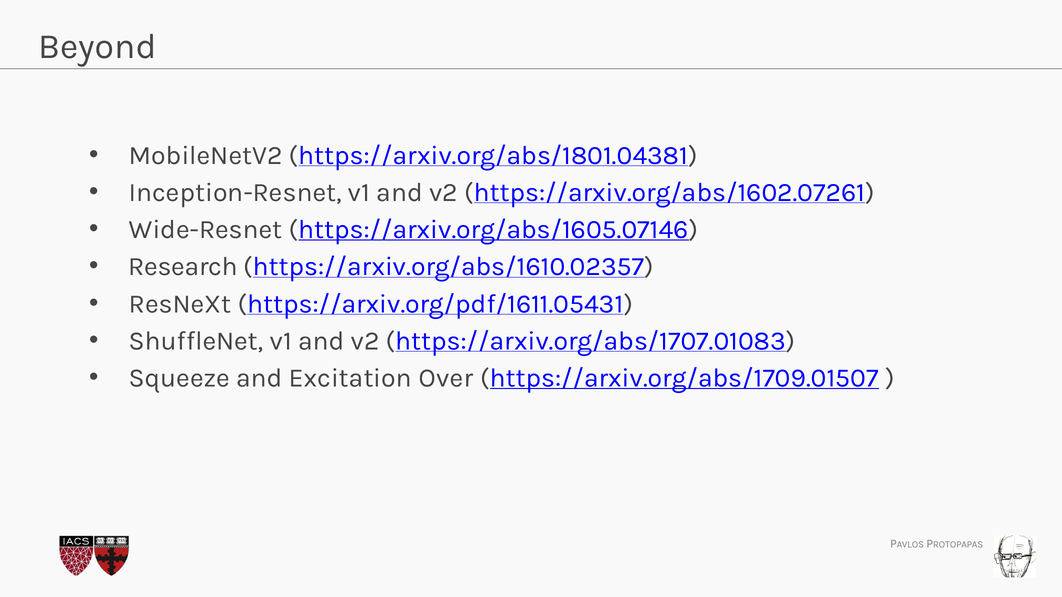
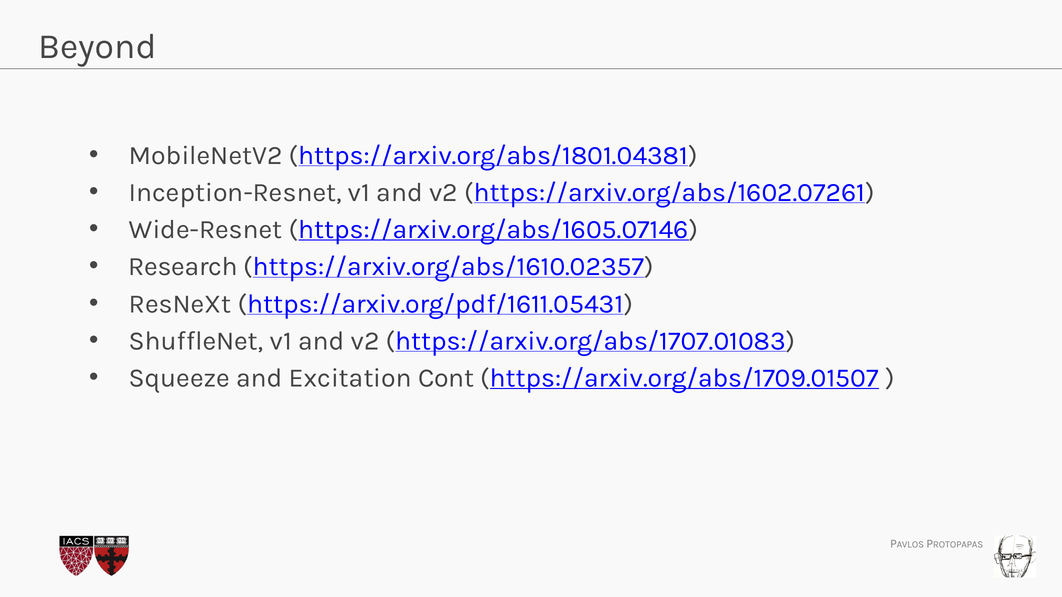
Over: Over -> Cont
